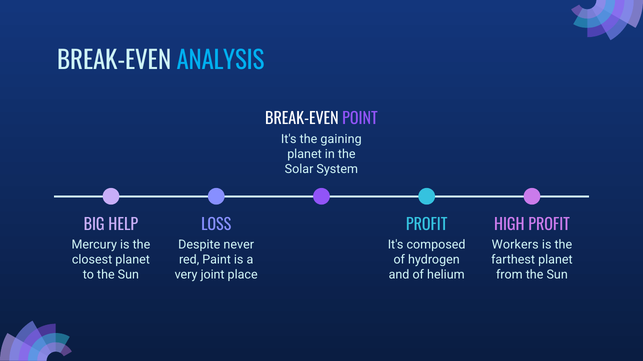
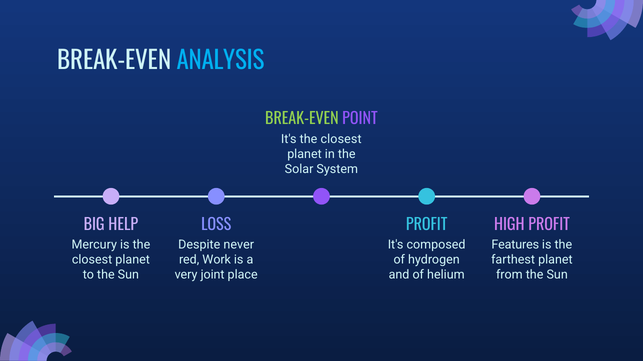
BREAK-EVEN at (302, 119) colour: white -> light green
It's the gaining: gaining -> closest
Workers: Workers -> Features
Paint: Paint -> Work
